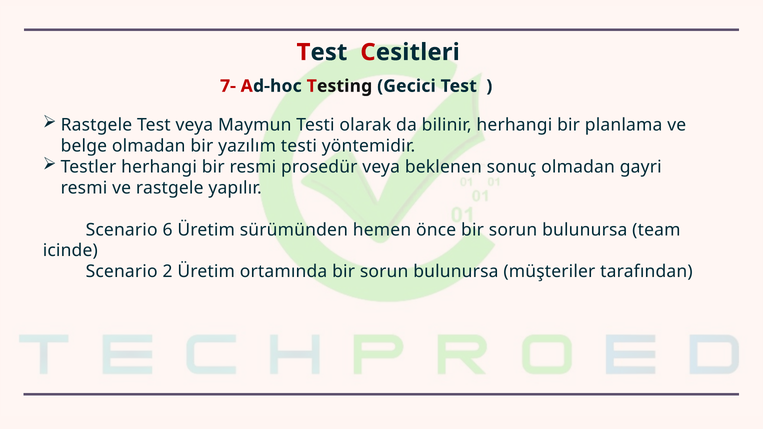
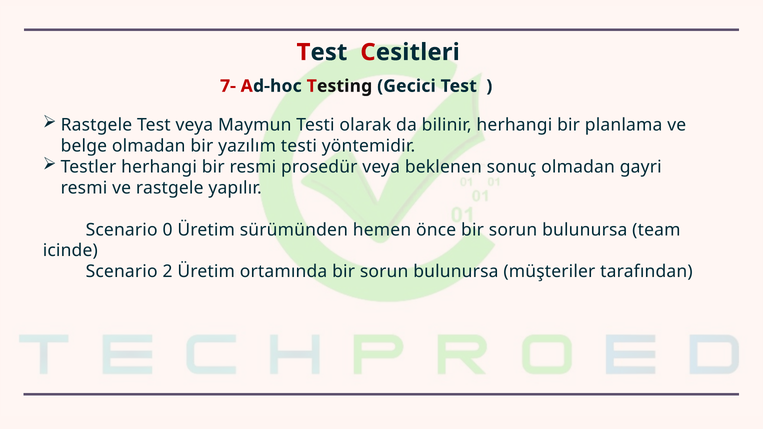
6: 6 -> 0
